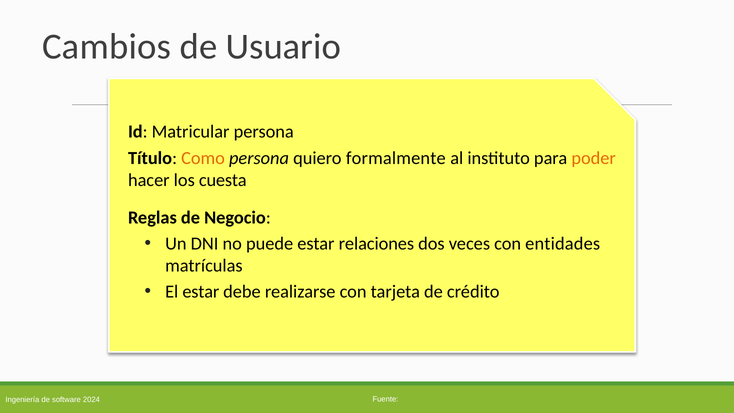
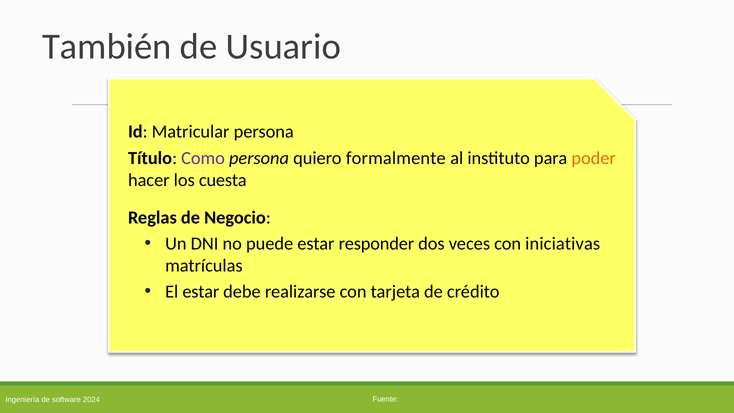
Cambios: Cambios -> También
Como colour: orange -> purple
relaciones: relaciones -> responder
entidades: entidades -> iniciativas
